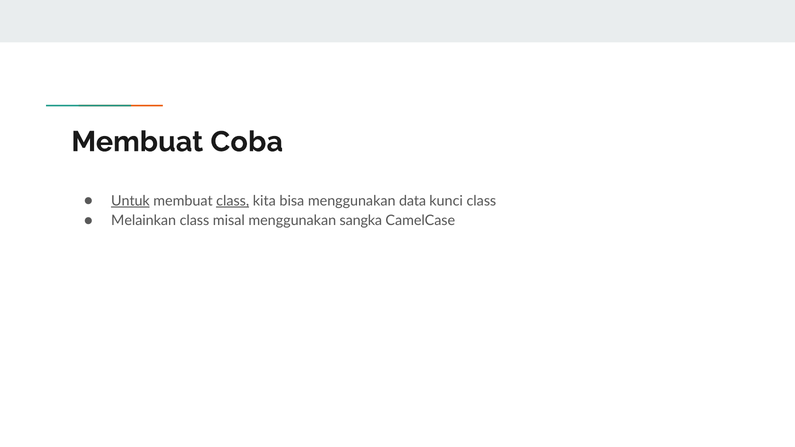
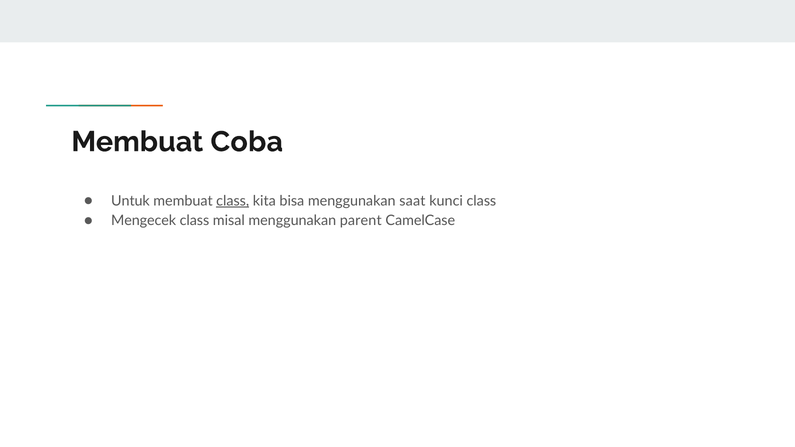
Untuk underline: present -> none
data: data -> saat
Melainkan: Melainkan -> Mengecek
sangka: sangka -> parent
